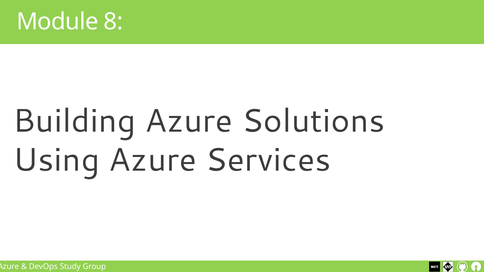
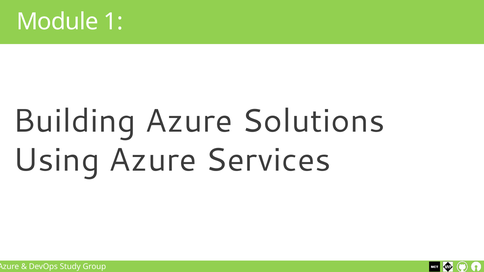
8: 8 -> 1
